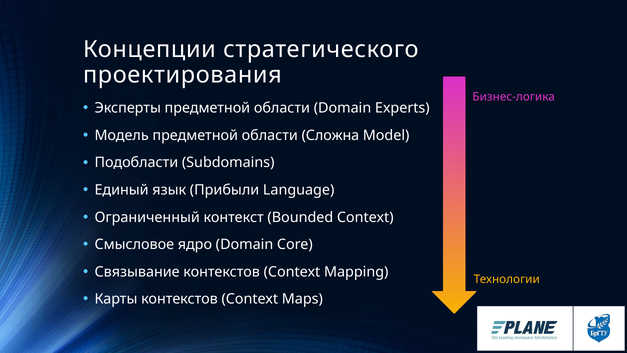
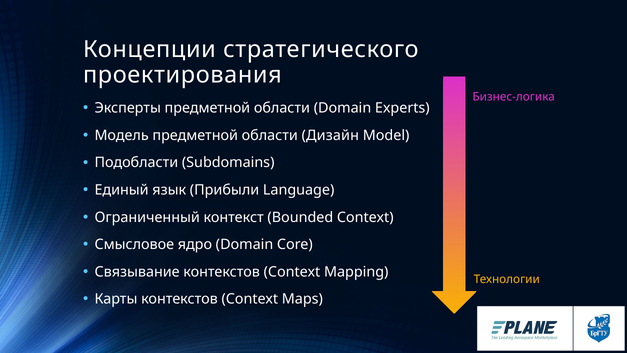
Сложна: Сложна -> Дизайн
